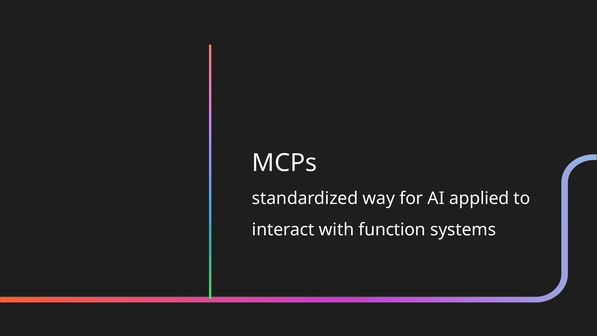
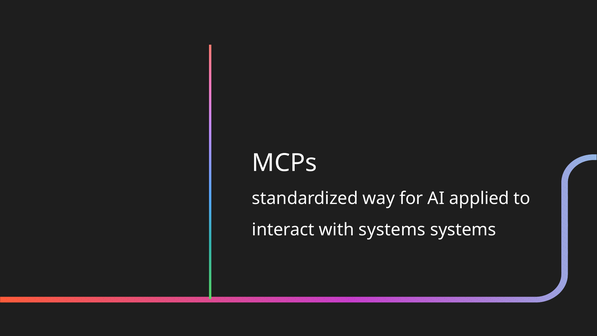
with function: function -> systems
